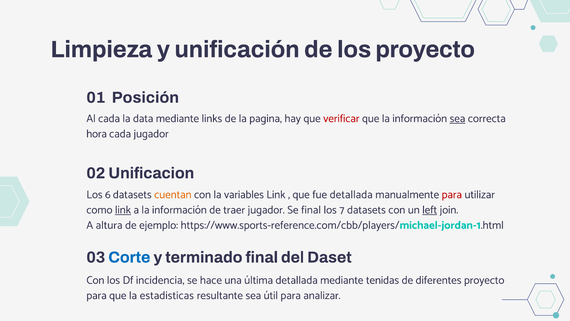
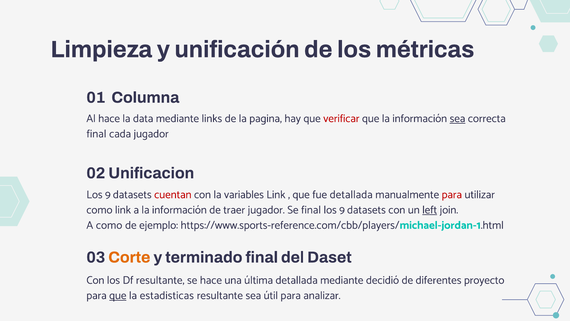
los proyecto: proyecto -> métricas
Posición: Posición -> Columna
Al cada: cada -> hace
hora at (97, 134): hora -> final
6 at (108, 194): 6 -> 9
cuentan colour: orange -> red
link at (123, 210) underline: present -> none
7 at (342, 210): 7 -> 9
A altura: altura -> como
Corte colour: blue -> orange
Df incidencia: incidencia -> resultante
tenidas: tenidas -> decidió
que at (118, 295) underline: none -> present
